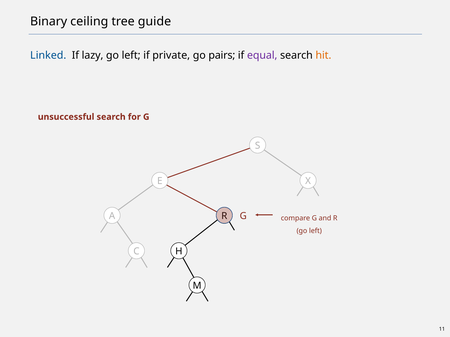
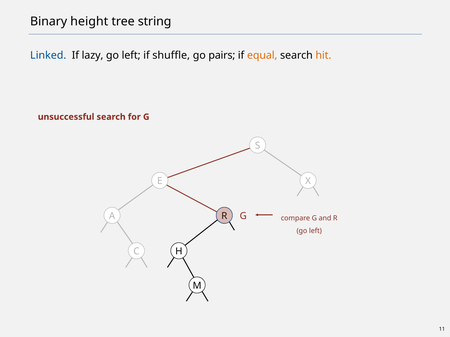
ceiling: ceiling -> height
guide: guide -> string
private: private -> shuffle
equal colour: purple -> orange
